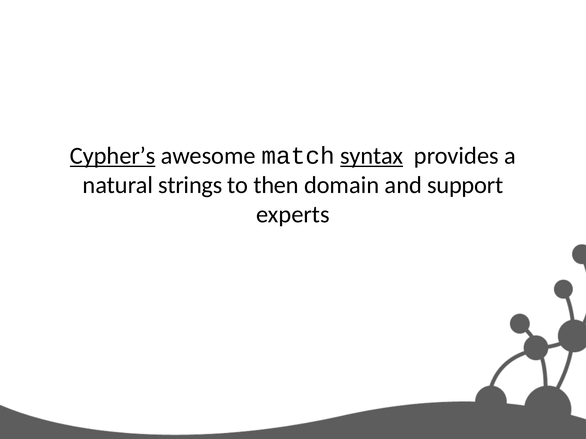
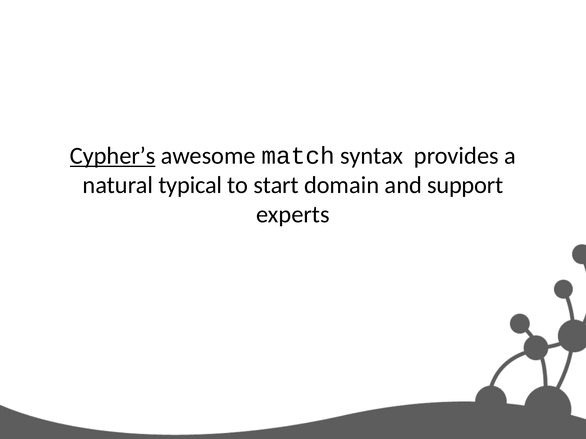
syntax underline: present -> none
strings: strings -> typical
then: then -> start
